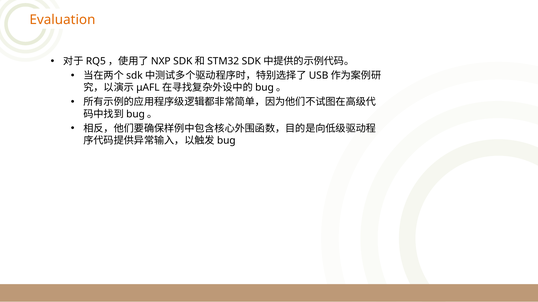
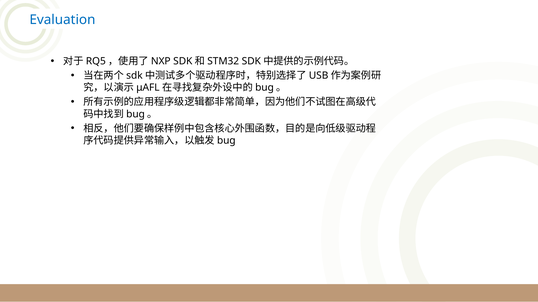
Evaluation colour: orange -> blue
